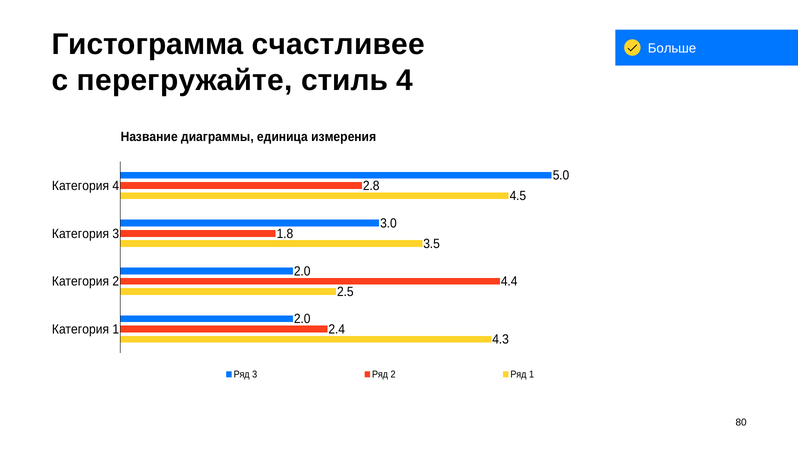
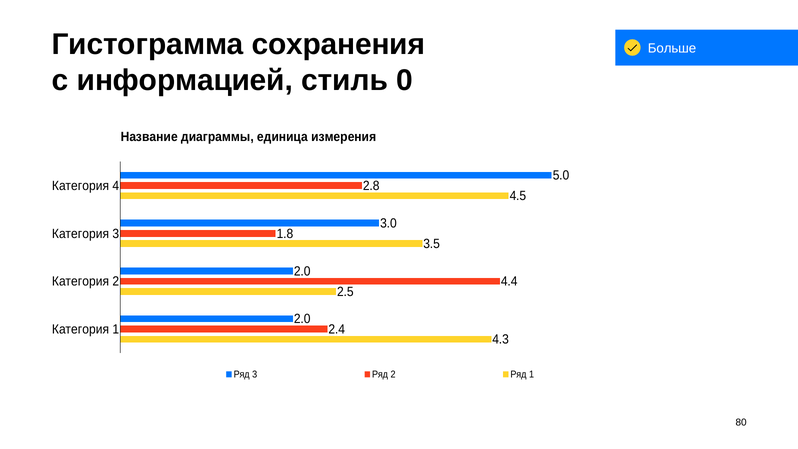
счастливее: счастливее -> сохранения
перегружайте: перегружайте -> информацией
стиль 4: 4 -> 0
